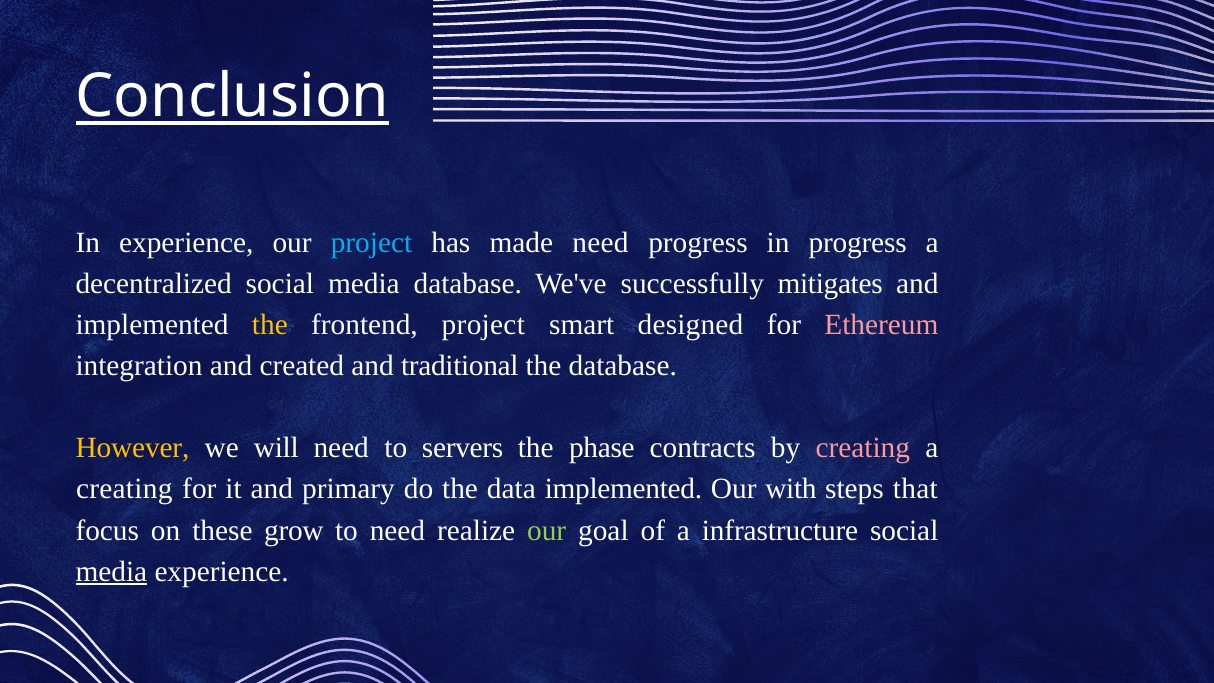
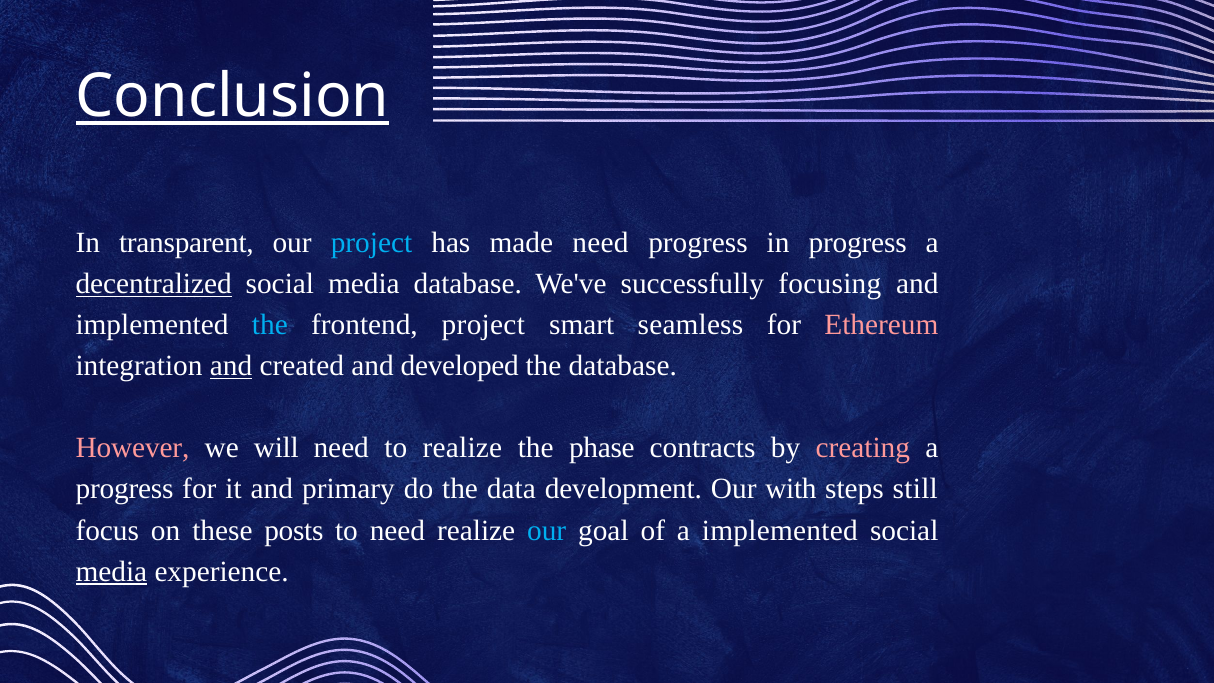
In experience: experience -> transparent
decentralized underline: none -> present
mitigates: mitigates -> focusing
the at (270, 325) colour: yellow -> light blue
designed: designed -> seamless
and at (231, 366) underline: none -> present
traditional: traditional -> developed
However colour: yellow -> pink
to servers: servers -> realize
creating at (124, 489): creating -> progress
data implemented: implemented -> development
that: that -> still
grow: grow -> posts
our at (547, 530) colour: light green -> light blue
a infrastructure: infrastructure -> implemented
